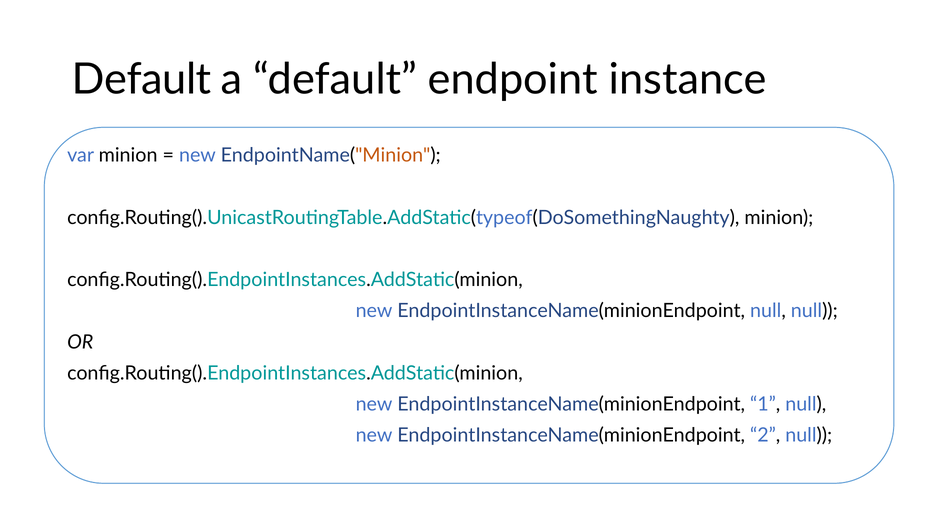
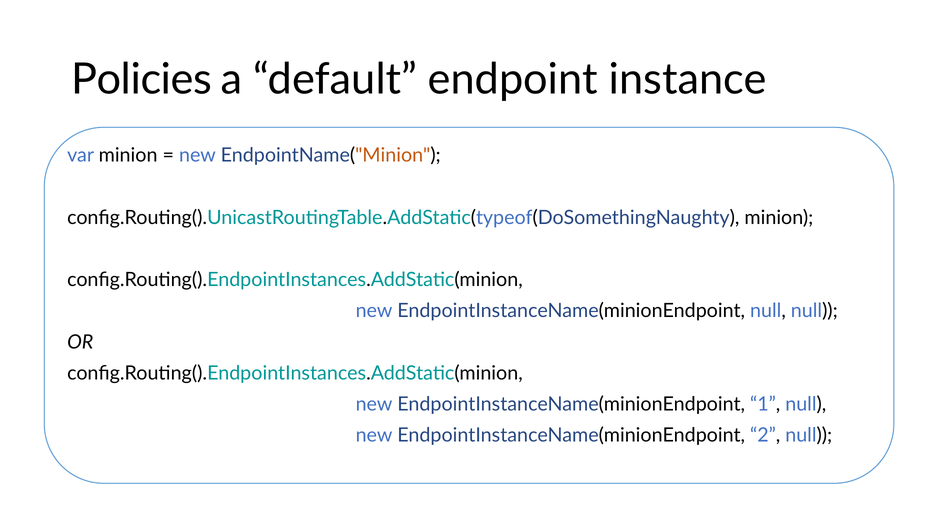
Default at (142, 79): Default -> Policies
